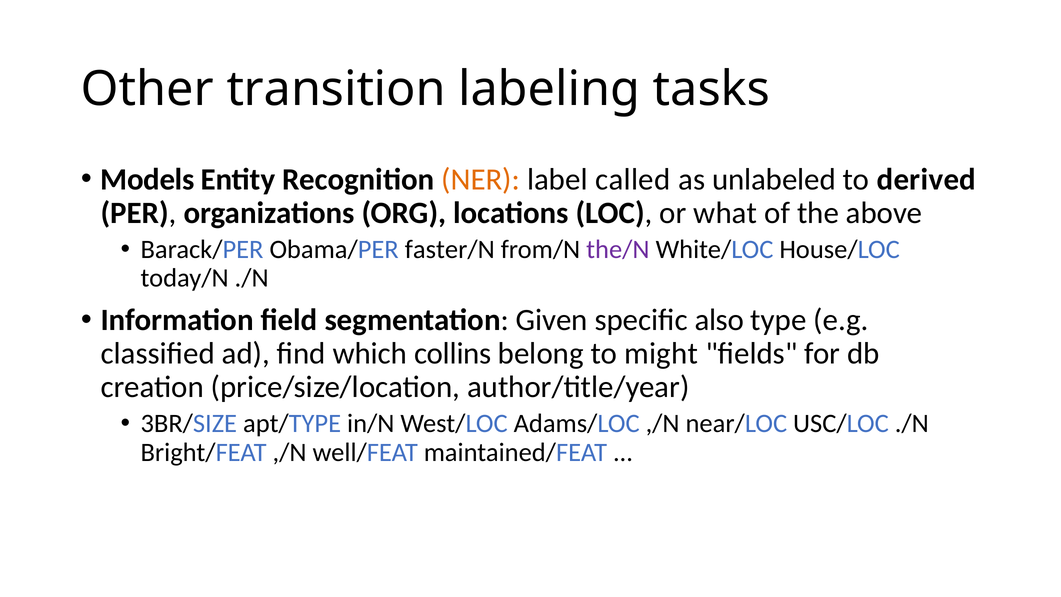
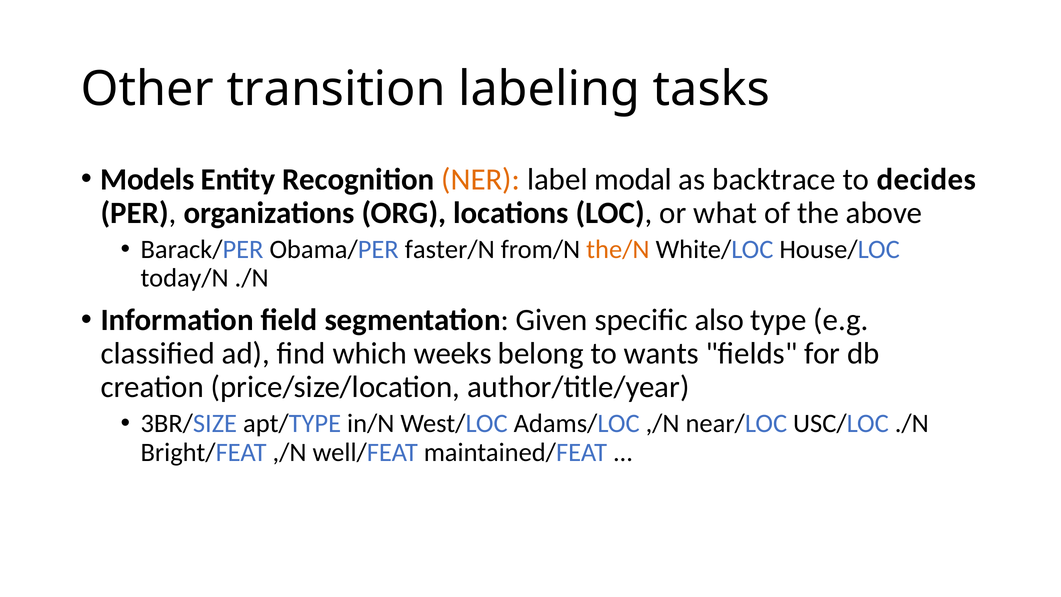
called: called -> modal
unlabeled: unlabeled -> backtrace
derived: derived -> decides
the/N colour: purple -> orange
collins: collins -> weeks
might: might -> wants
